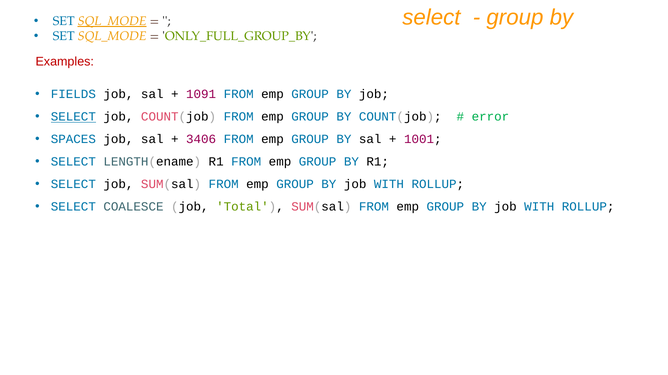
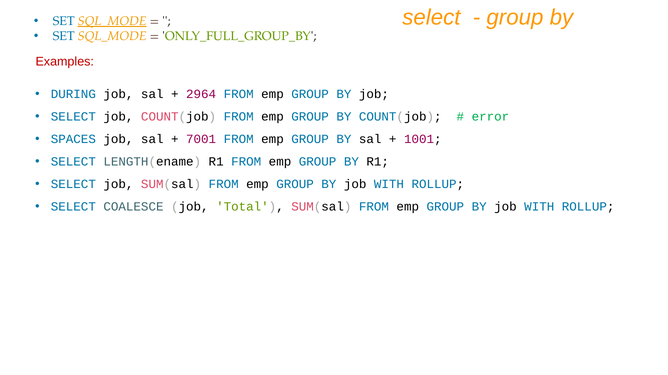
FIELDS: FIELDS -> DURING
1091: 1091 -> 2964
SELECT at (73, 117) underline: present -> none
3406: 3406 -> 7001
